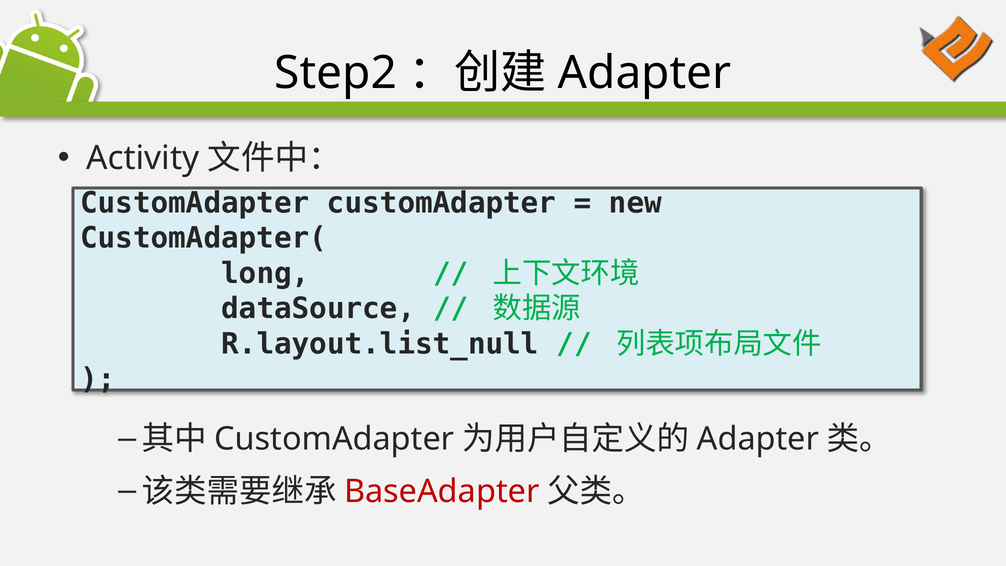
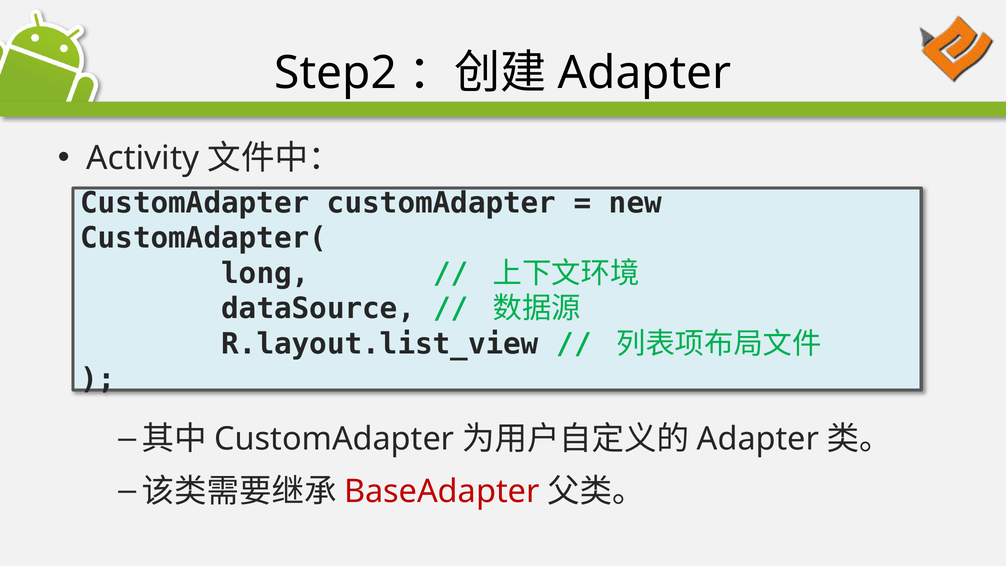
R.layout.list_null: R.layout.list_null -> R.layout.list_view
